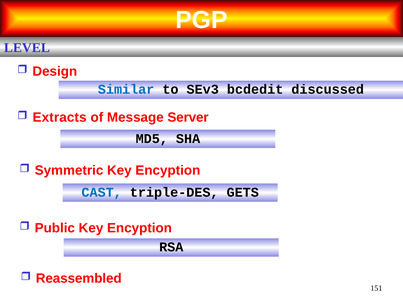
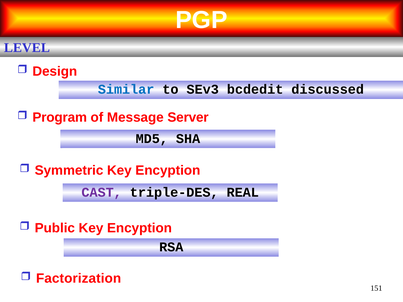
Extracts: Extracts -> Program
CAST colour: blue -> purple
GETS: GETS -> REAL
Reassembled: Reassembled -> Factorization
